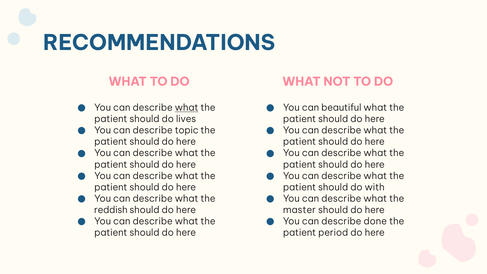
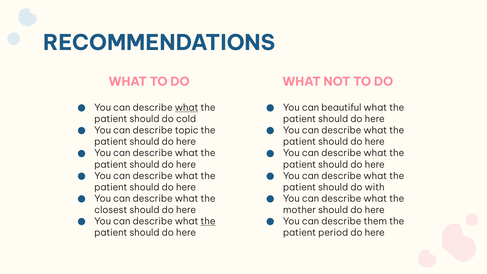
lives: lives -> cold
reddish: reddish -> closest
master: master -> mother
the at (208, 221) underline: none -> present
done: done -> them
